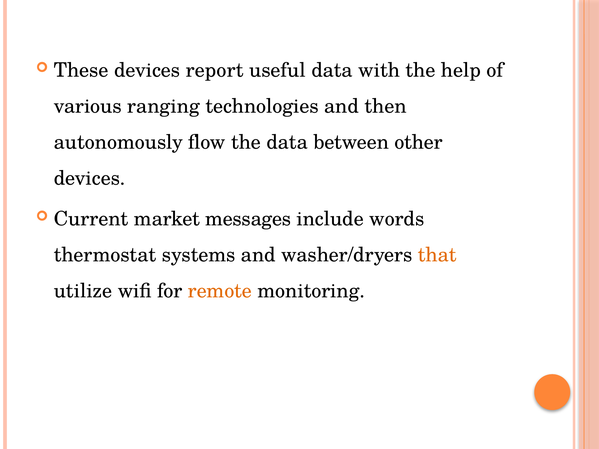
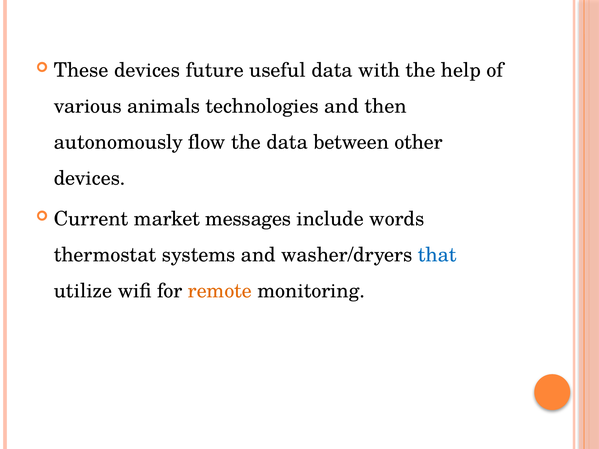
report: report -> future
ranging: ranging -> animals
that colour: orange -> blue
